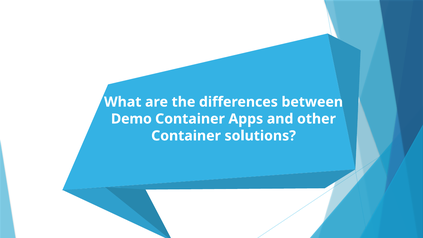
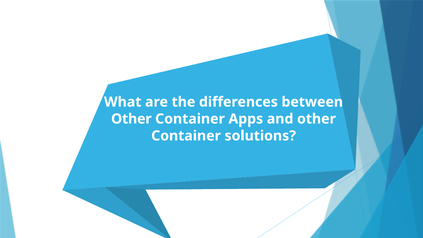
Demo at (131, 119): Demo -> Other
